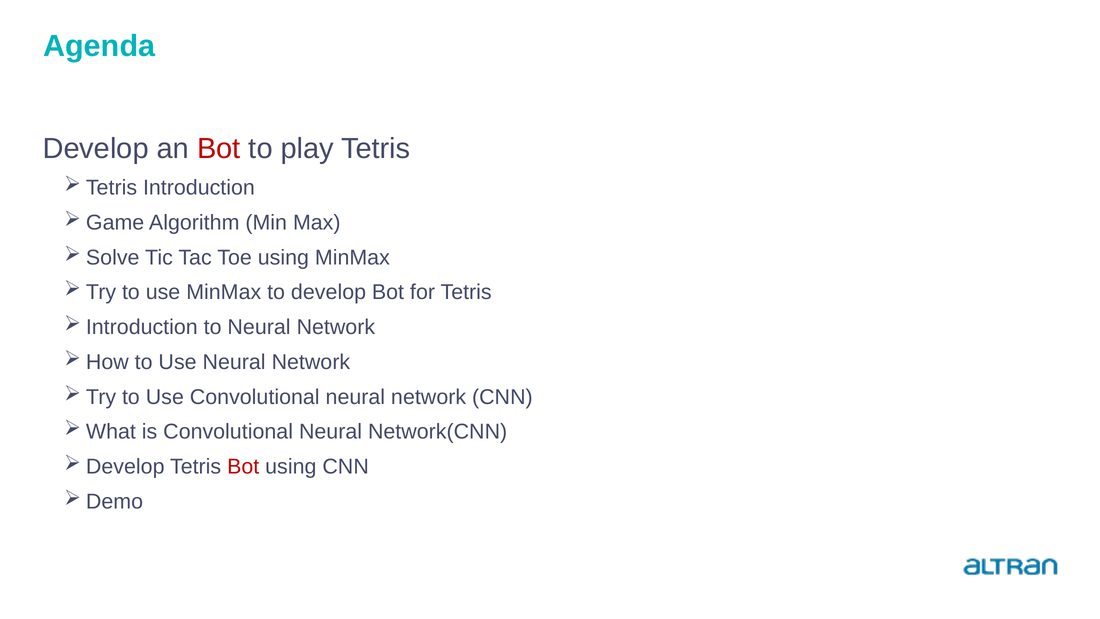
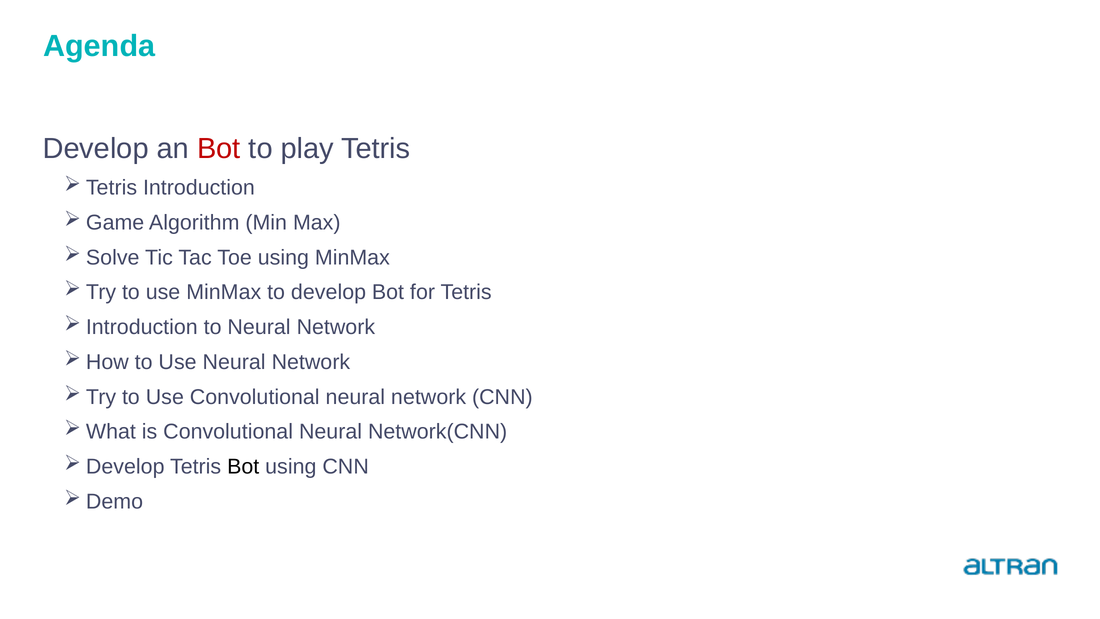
Bot at (243, 467) colour: red -> black
